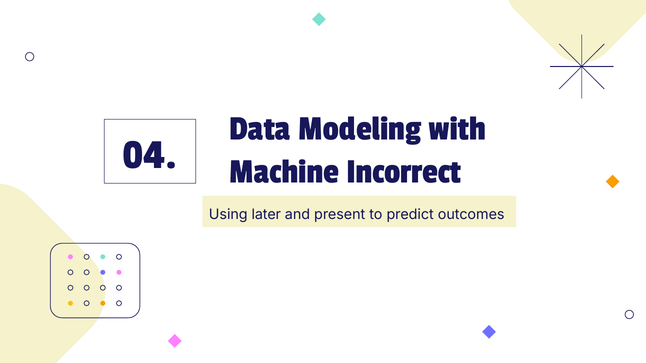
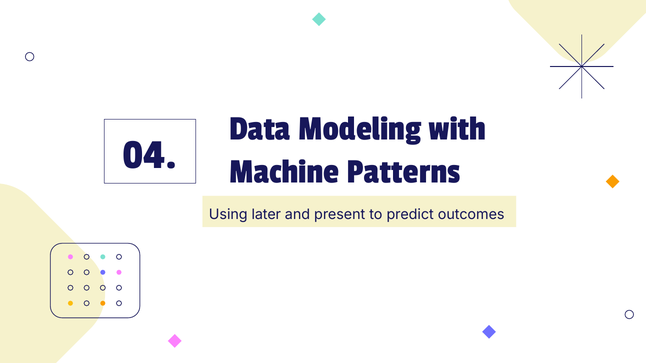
Incorrect: Incorrect -> Patterns
